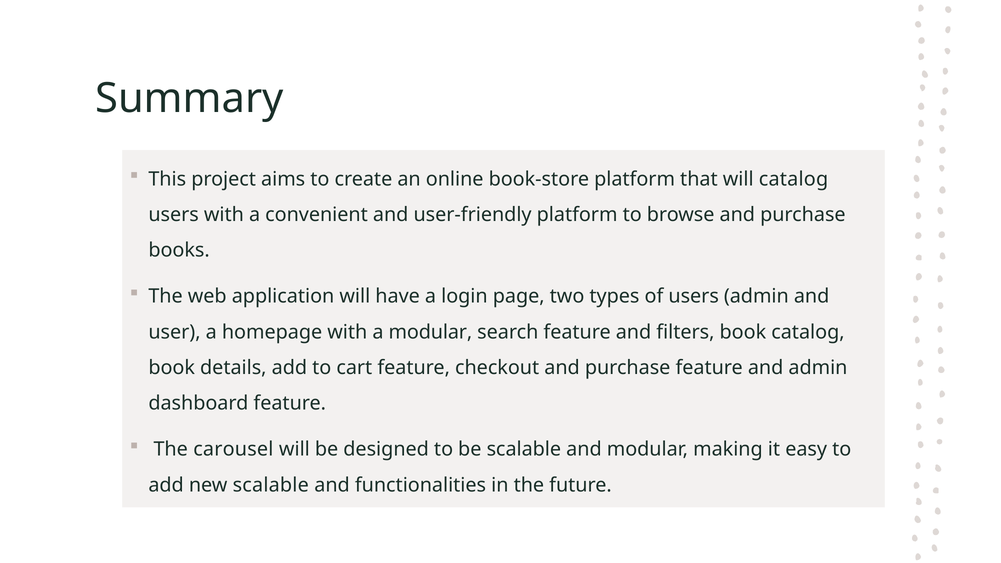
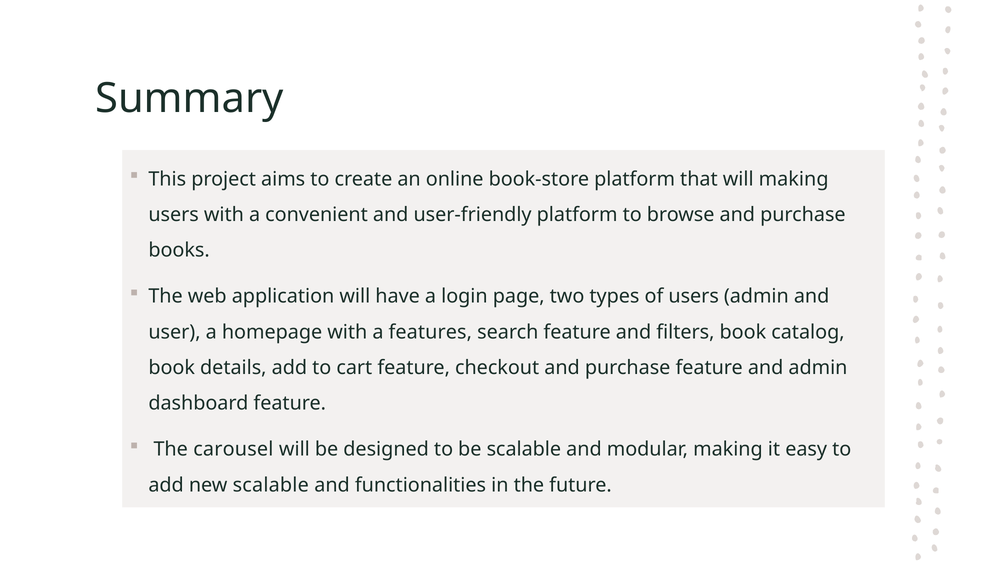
will catalog: catalog -> making
a modular: modular -> features
